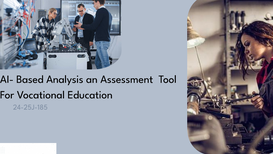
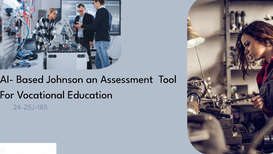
Analysis: Analysis -> Johnson
